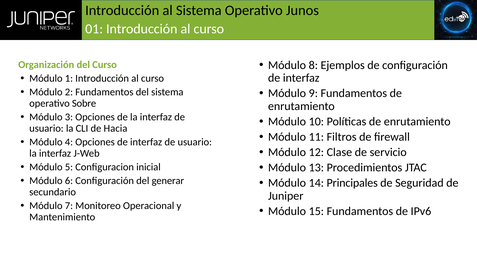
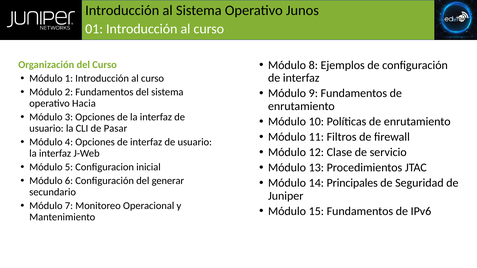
Sobre: Sobre -> Hacia
Hacia: Hacia -> Pasar
